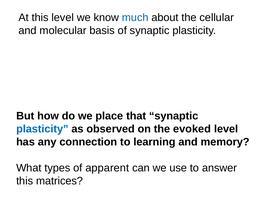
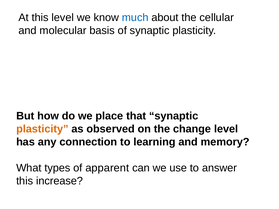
plasticity at (42, 129) colour: blue -> orange
evoked: evoked -> change
matrices: matrices -> increase
